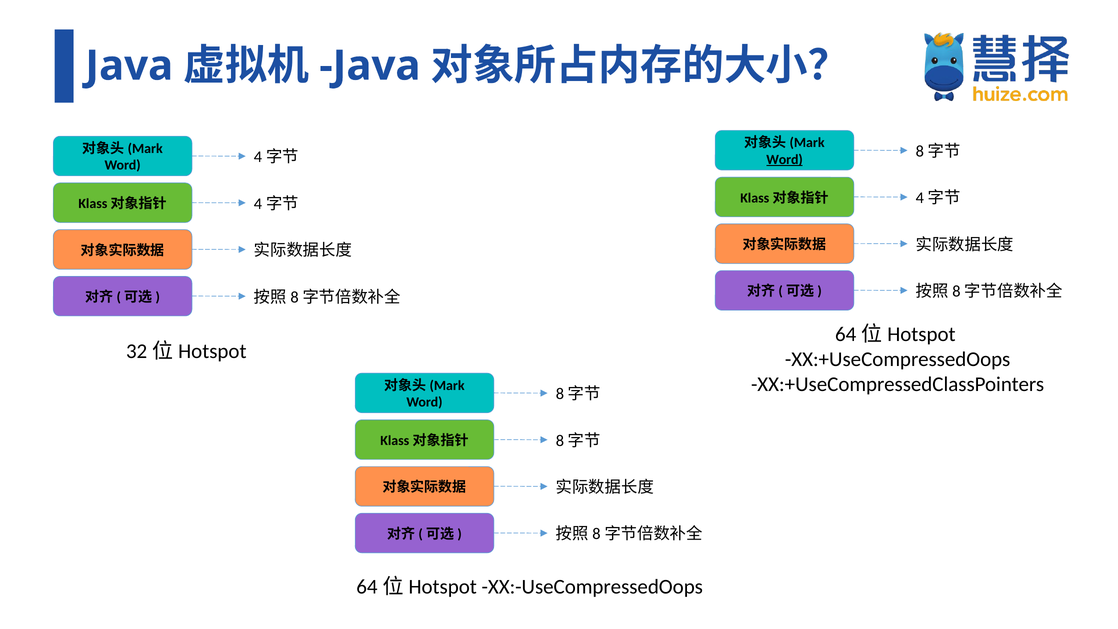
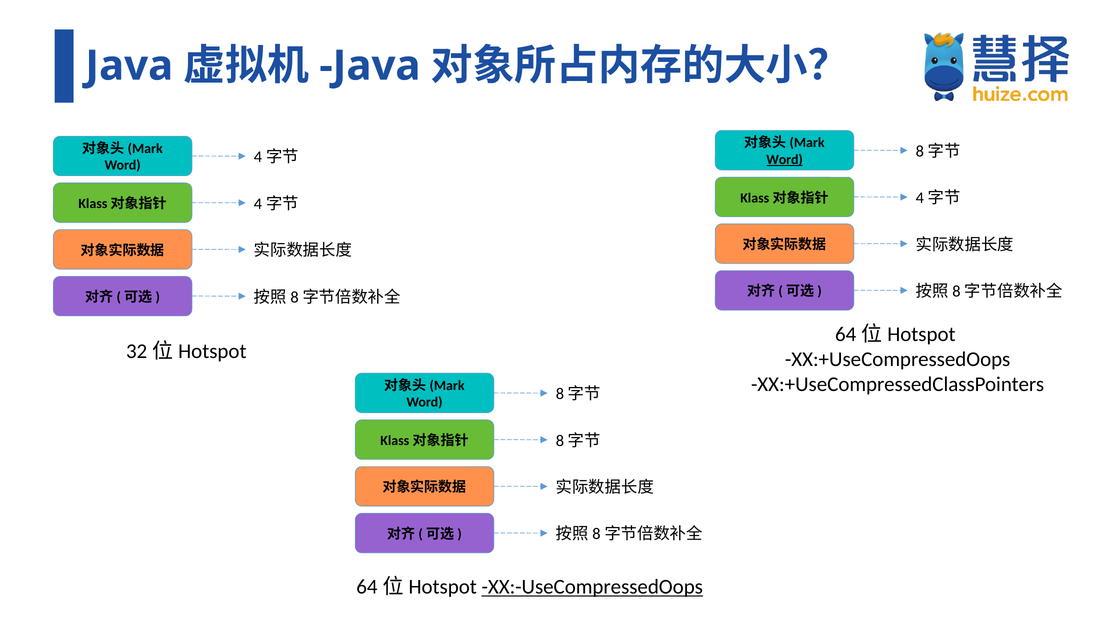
XX:-UseCompressedOops underline: none -> present
